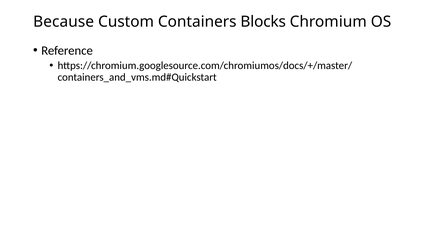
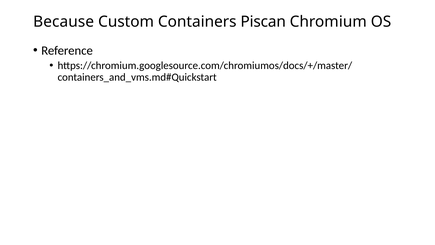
Blocks: Blocks -> Piscan
